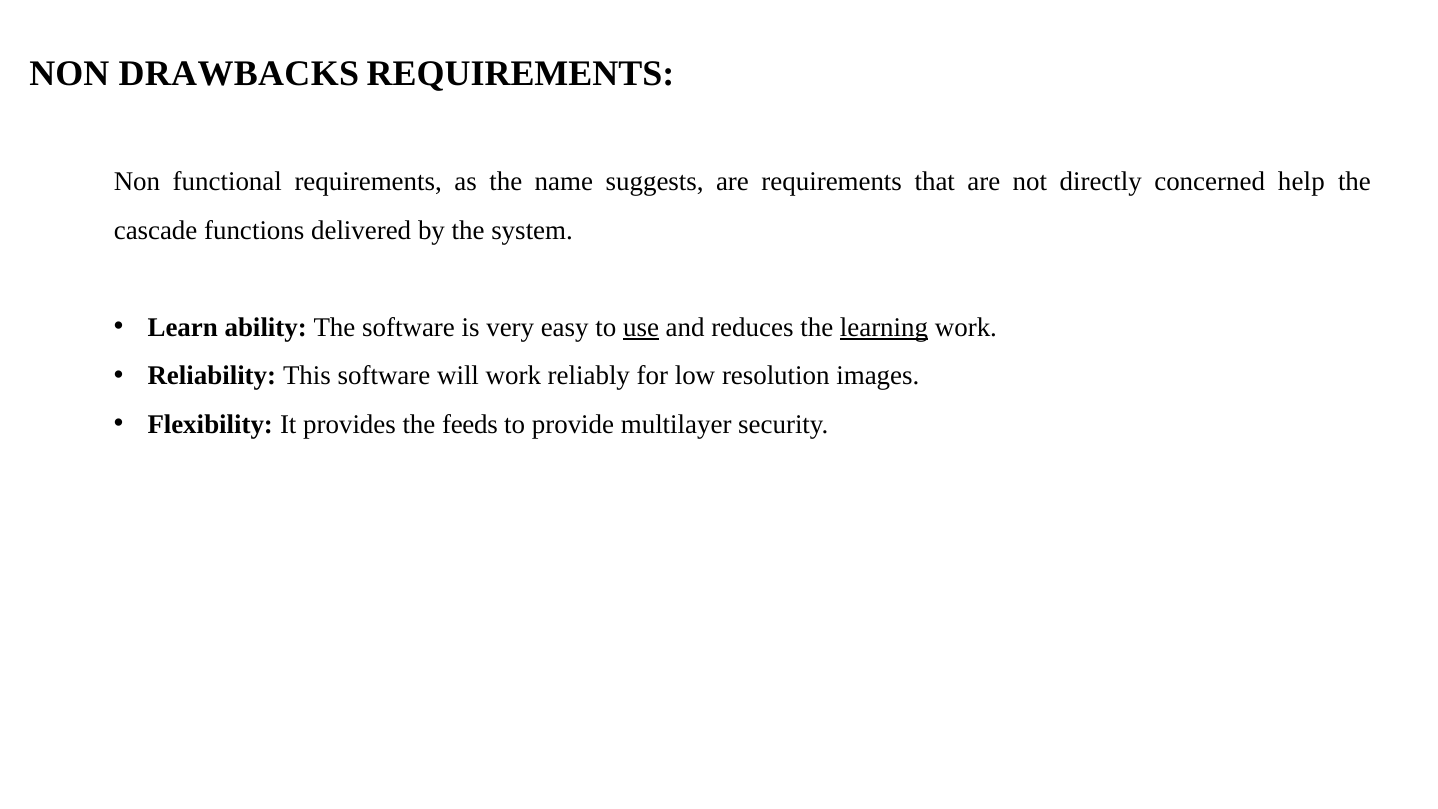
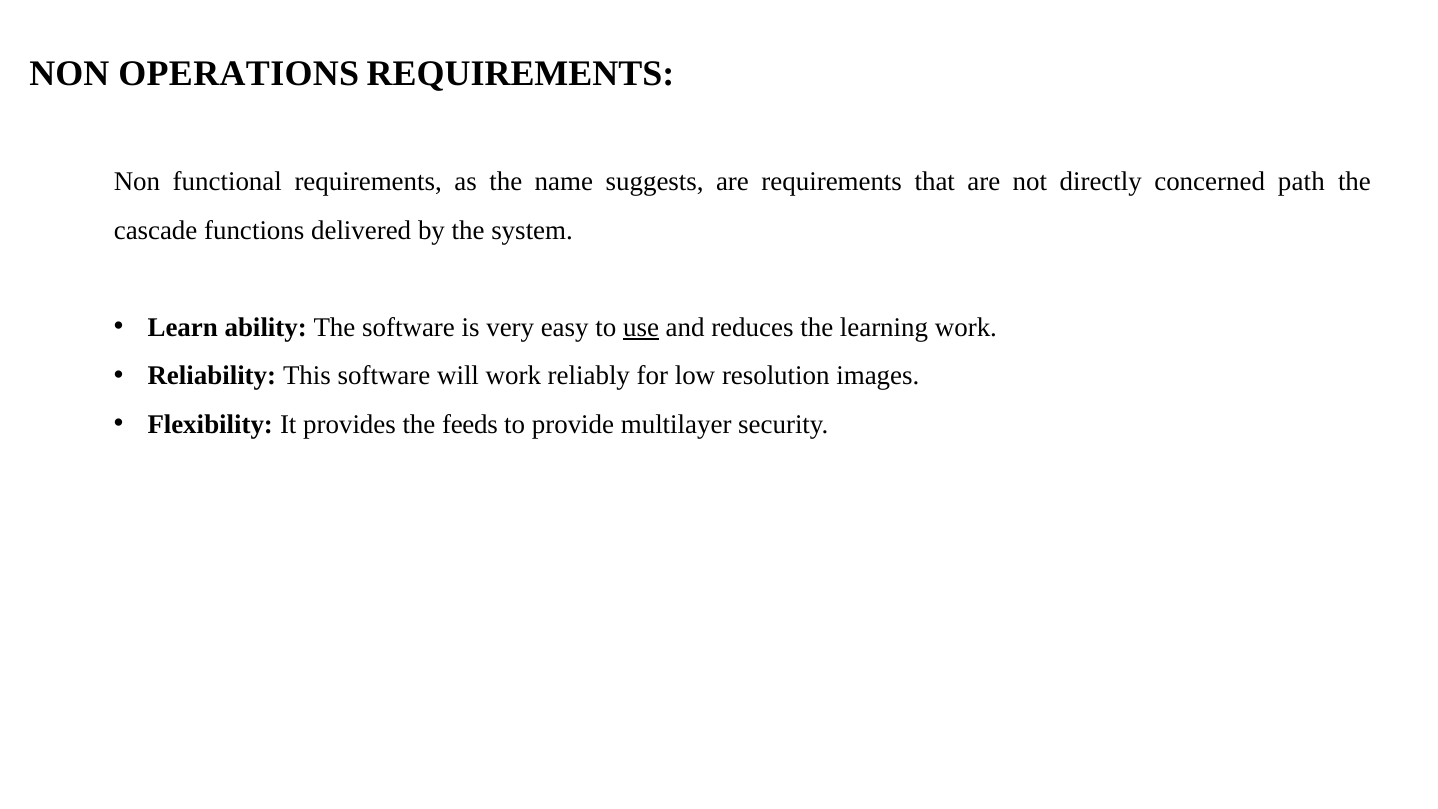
DRAWBACKS: DRAWBACKS -> OPERATIONS
help: help -> path
learning underline: present -> none
